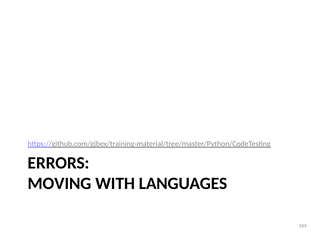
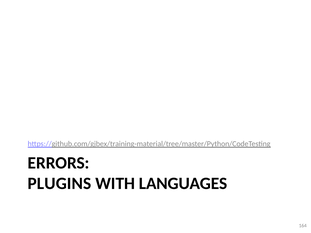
MOVING: MOVING -> PLUGINS
